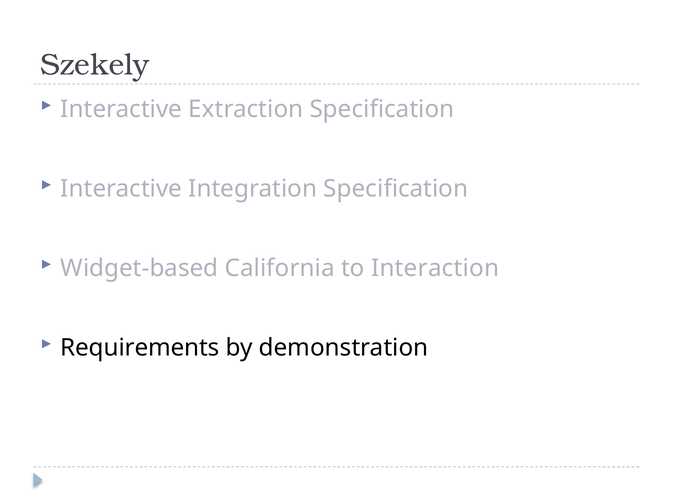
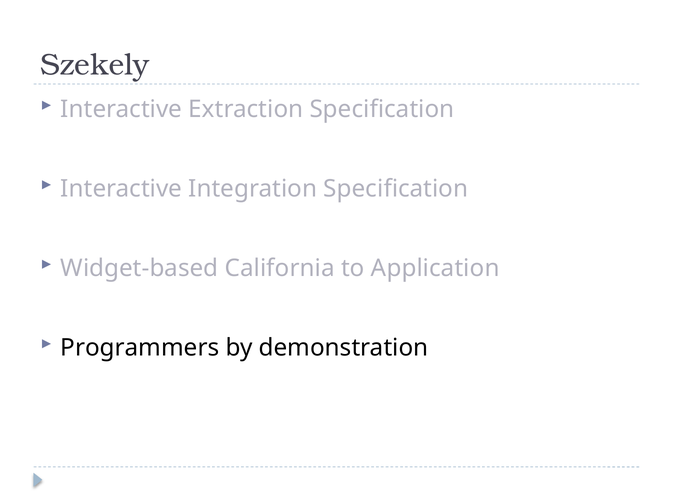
Interaction: Interaction -> Application
Requirements: Requirements -> Programmers
